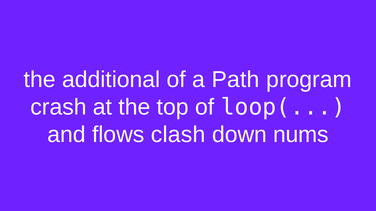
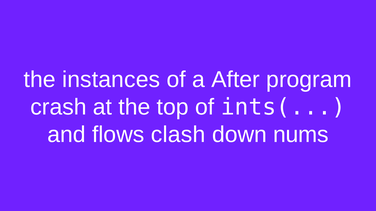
additional: additional -> instances
Path: Path -> After
loop(: loop( -> ints(
